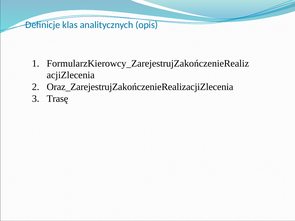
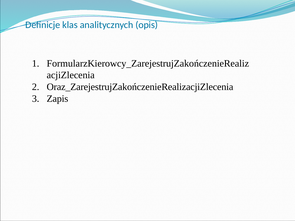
Trasę: Trasę -> Zapis
